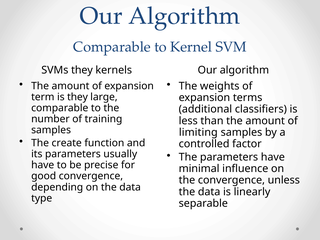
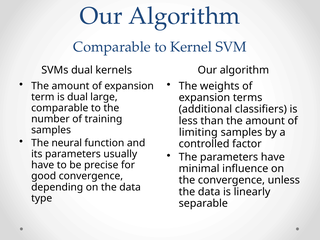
SVMs they: they -> dual
is they: they -> dual
create: create -> neural
